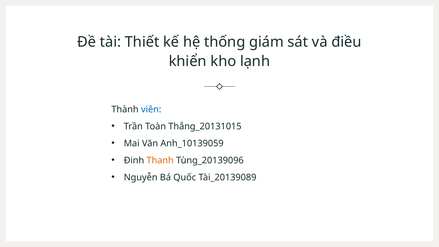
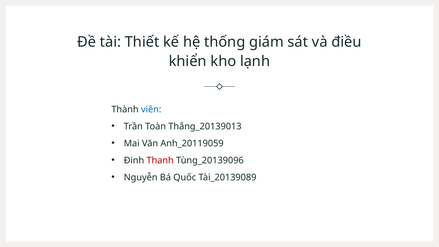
Thắng_20131015: Thắng_20131015 -> Thắng_20139013
Anh_10139059: Anh_10139059 -> Anh_20119059
Thanh colour: orange -> red
